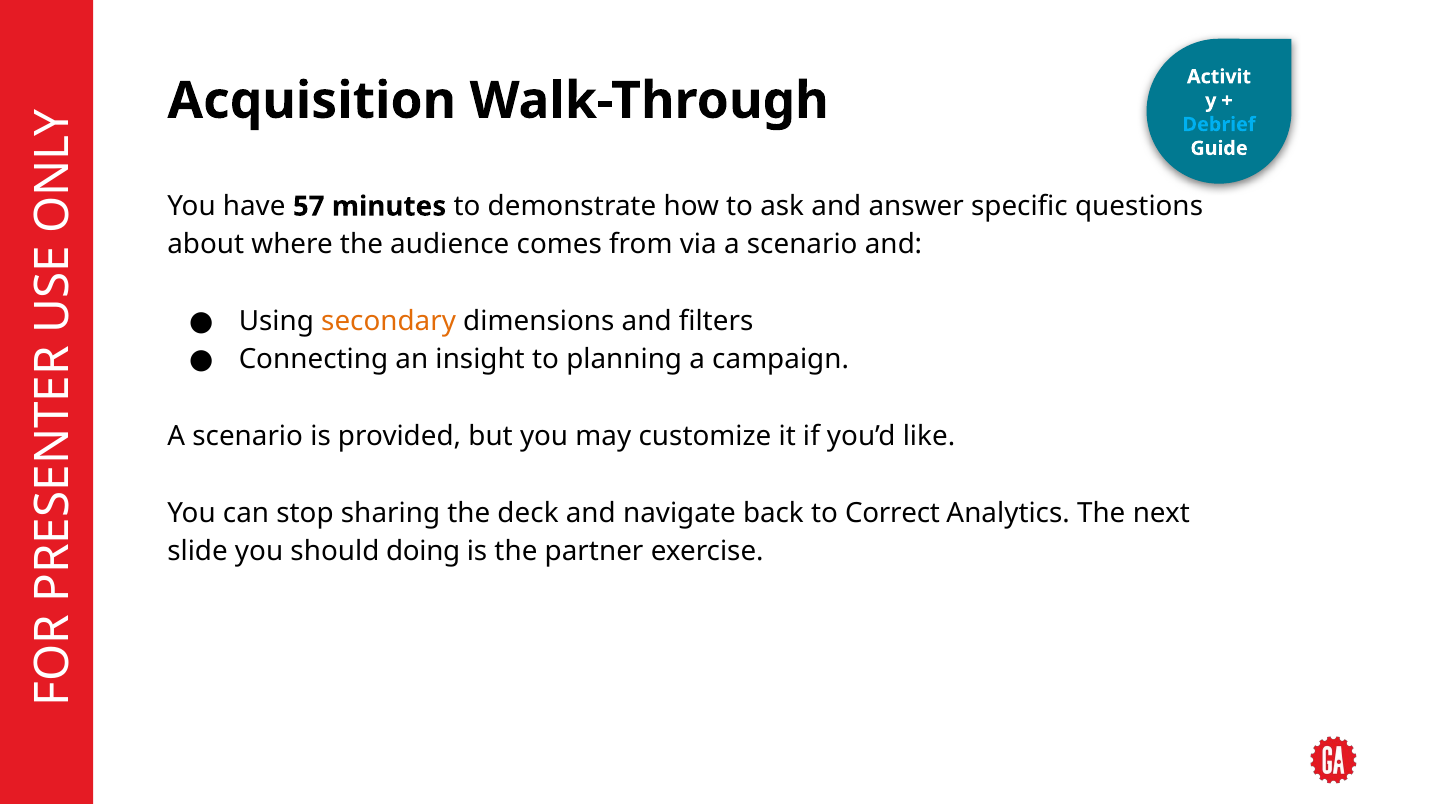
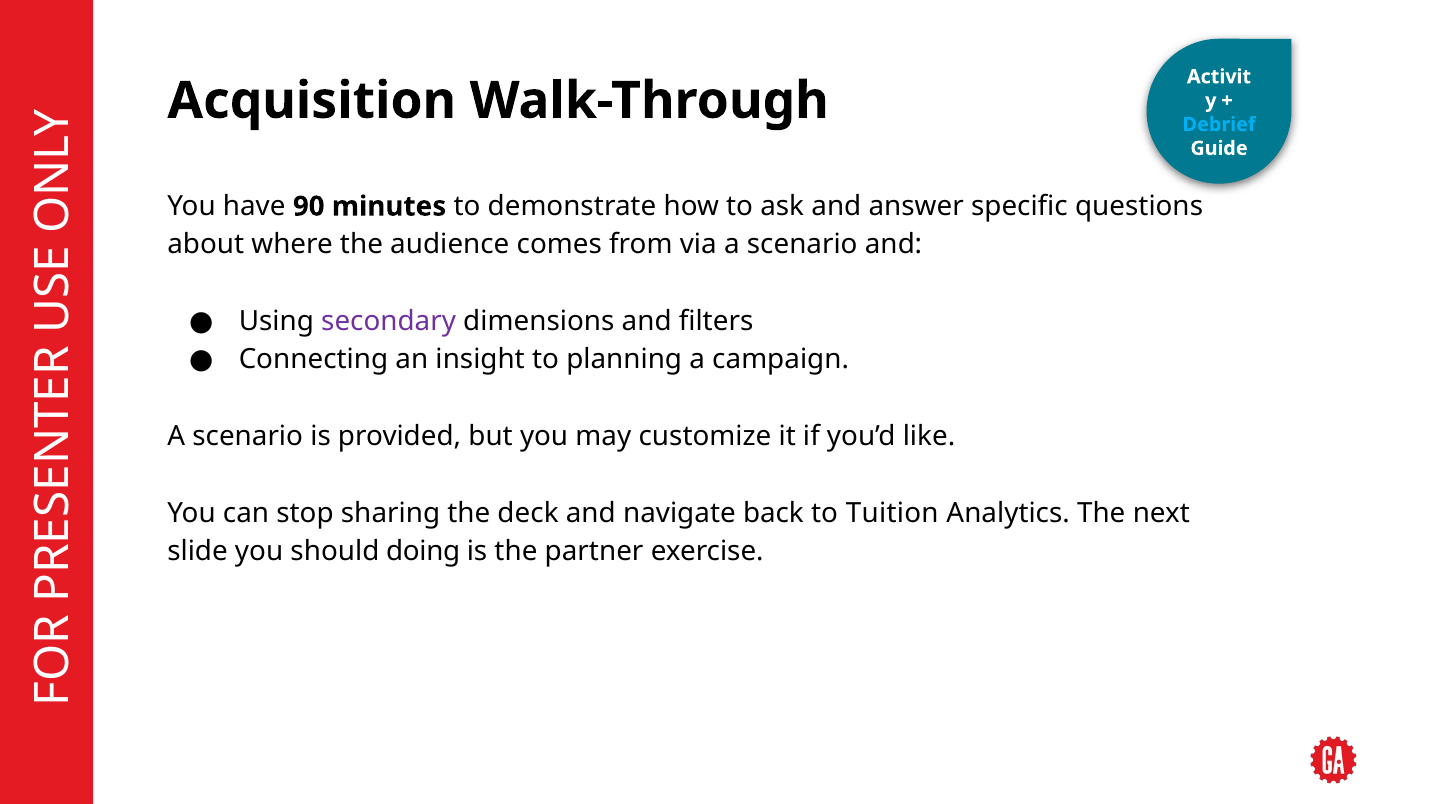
57: 57 -> 90
secondary colour: orange -> purple
Correct: Correct -> Tuition
